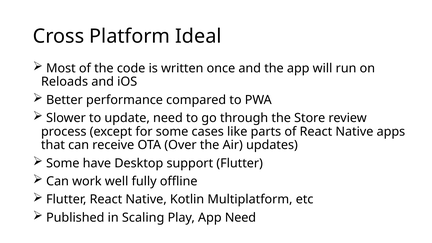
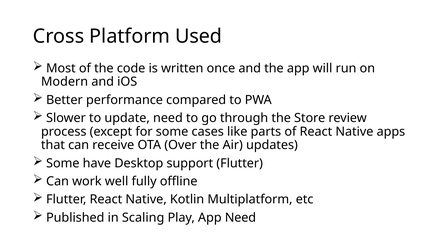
Ideal: Ideal -> Used
Reloads: Reloads -> Modern
